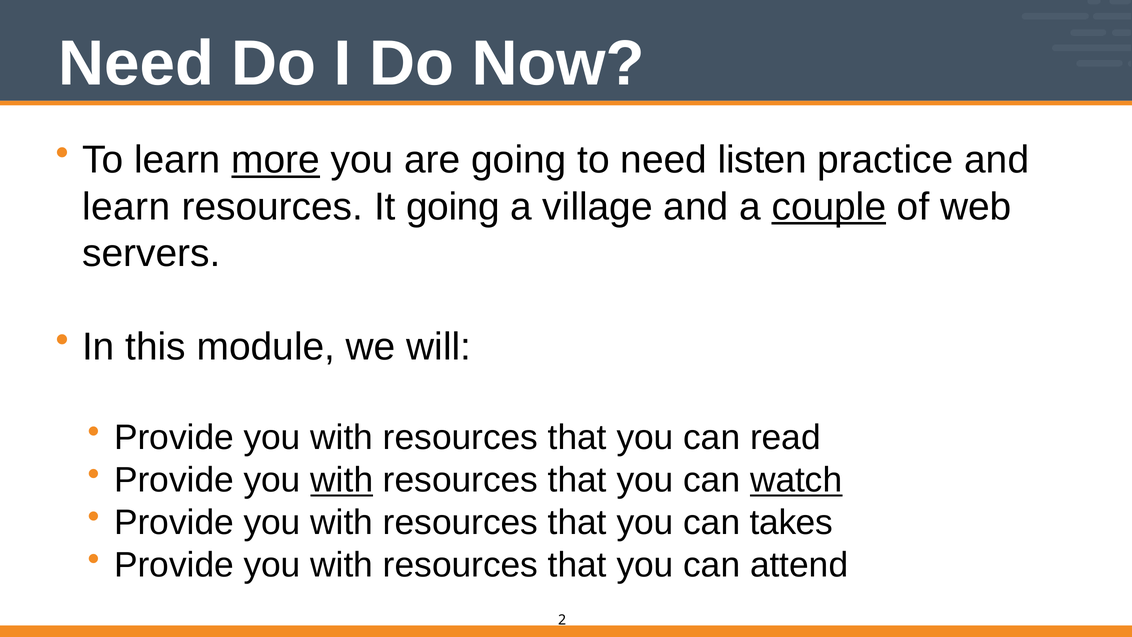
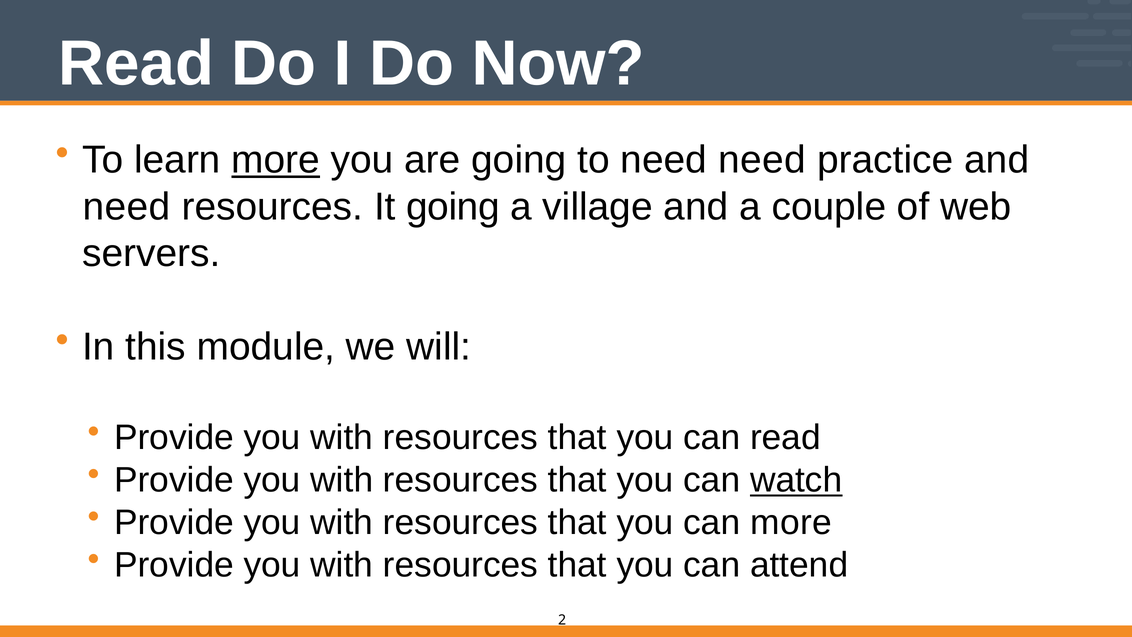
Need at (136, 64): Need -> Read
need listen: listen -> need
learn at (126, 207): learn -> need
couple underline: present -> none
with at (342, 480) underline: present -> none
can takes: takes -> more
